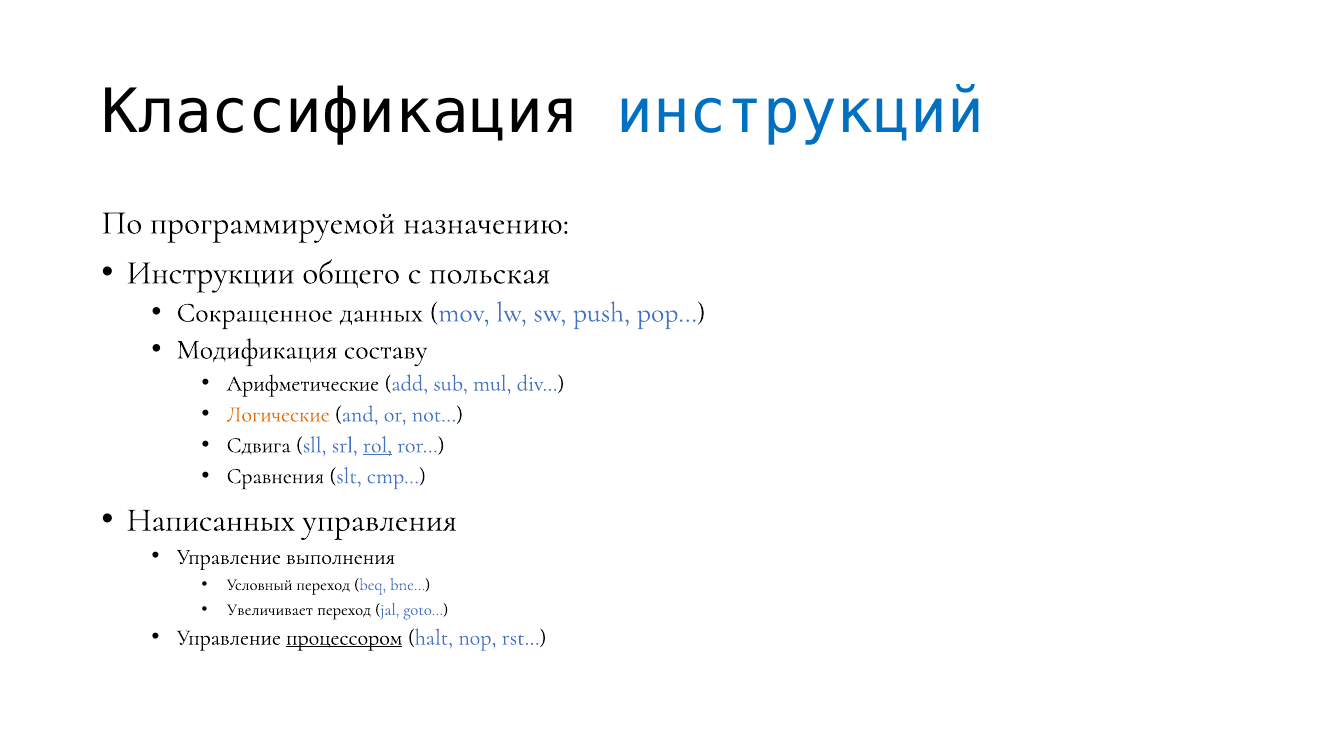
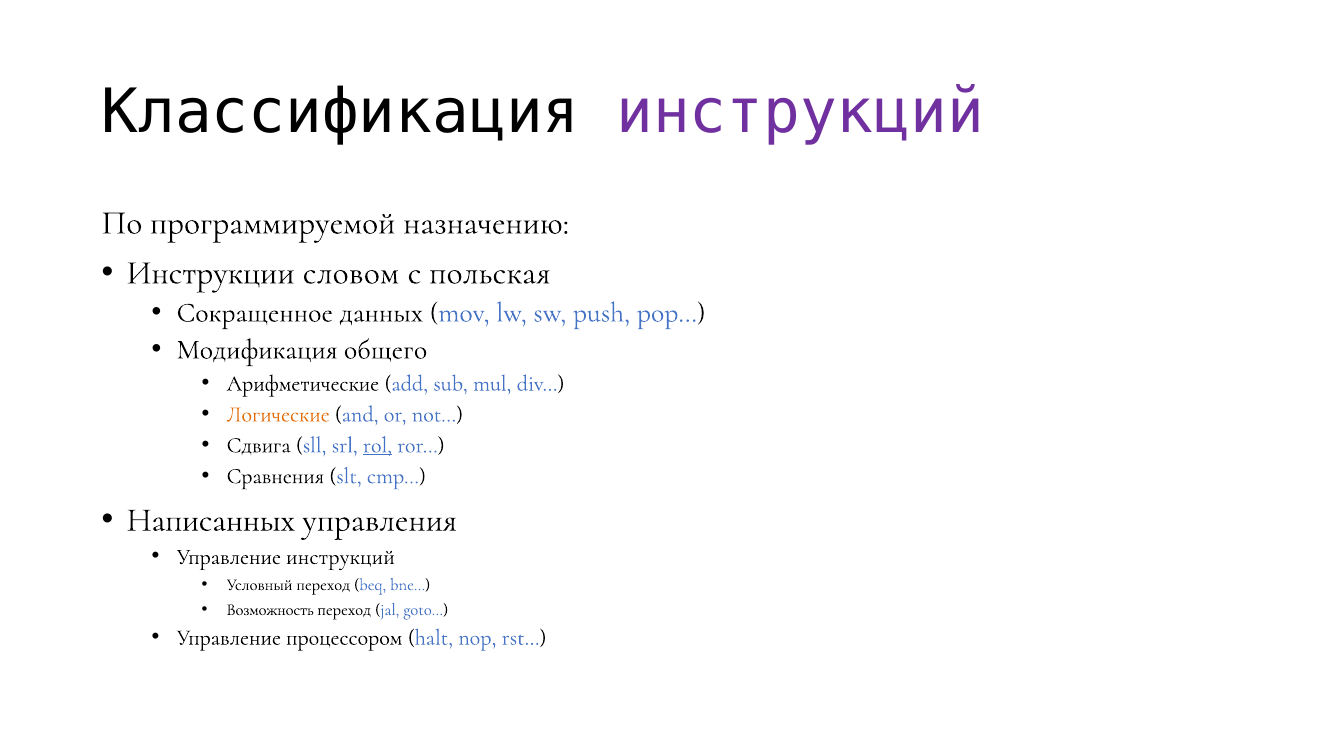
инструкций at (800, 112) colour: blue -> purple
общего: общего -> словом
составу: составу -> общего
Управление выполнения: выполнения -> инструкций
Увеличивает: Увеличивает -> Возможность
процессором underline: present -> none
